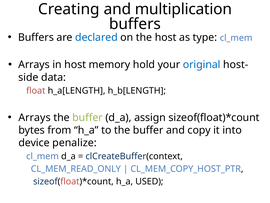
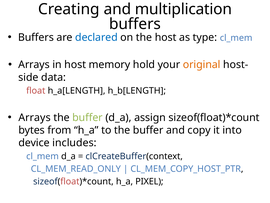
original colour: blue -> orange
penalize: penalize -> includes
USED: USED -> PIXEL
